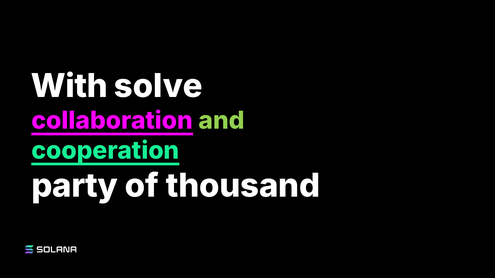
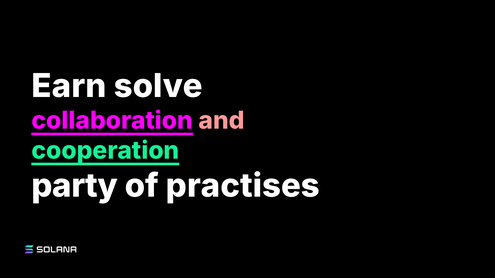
With: With -> Earn
and colour: light green -> pink
thousand: thousand -> practises
